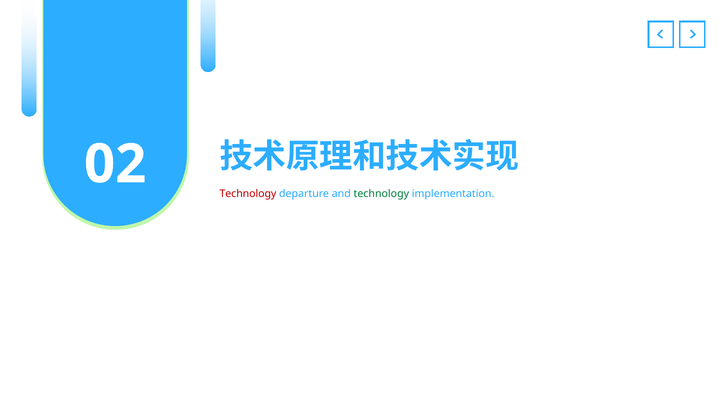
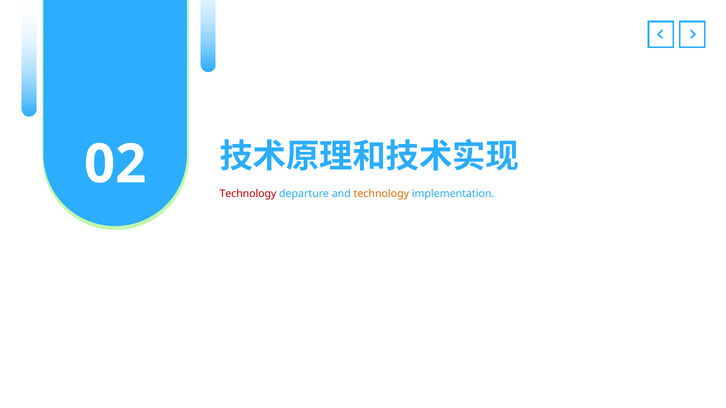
technology at (381, 194) colour: green -> orange
